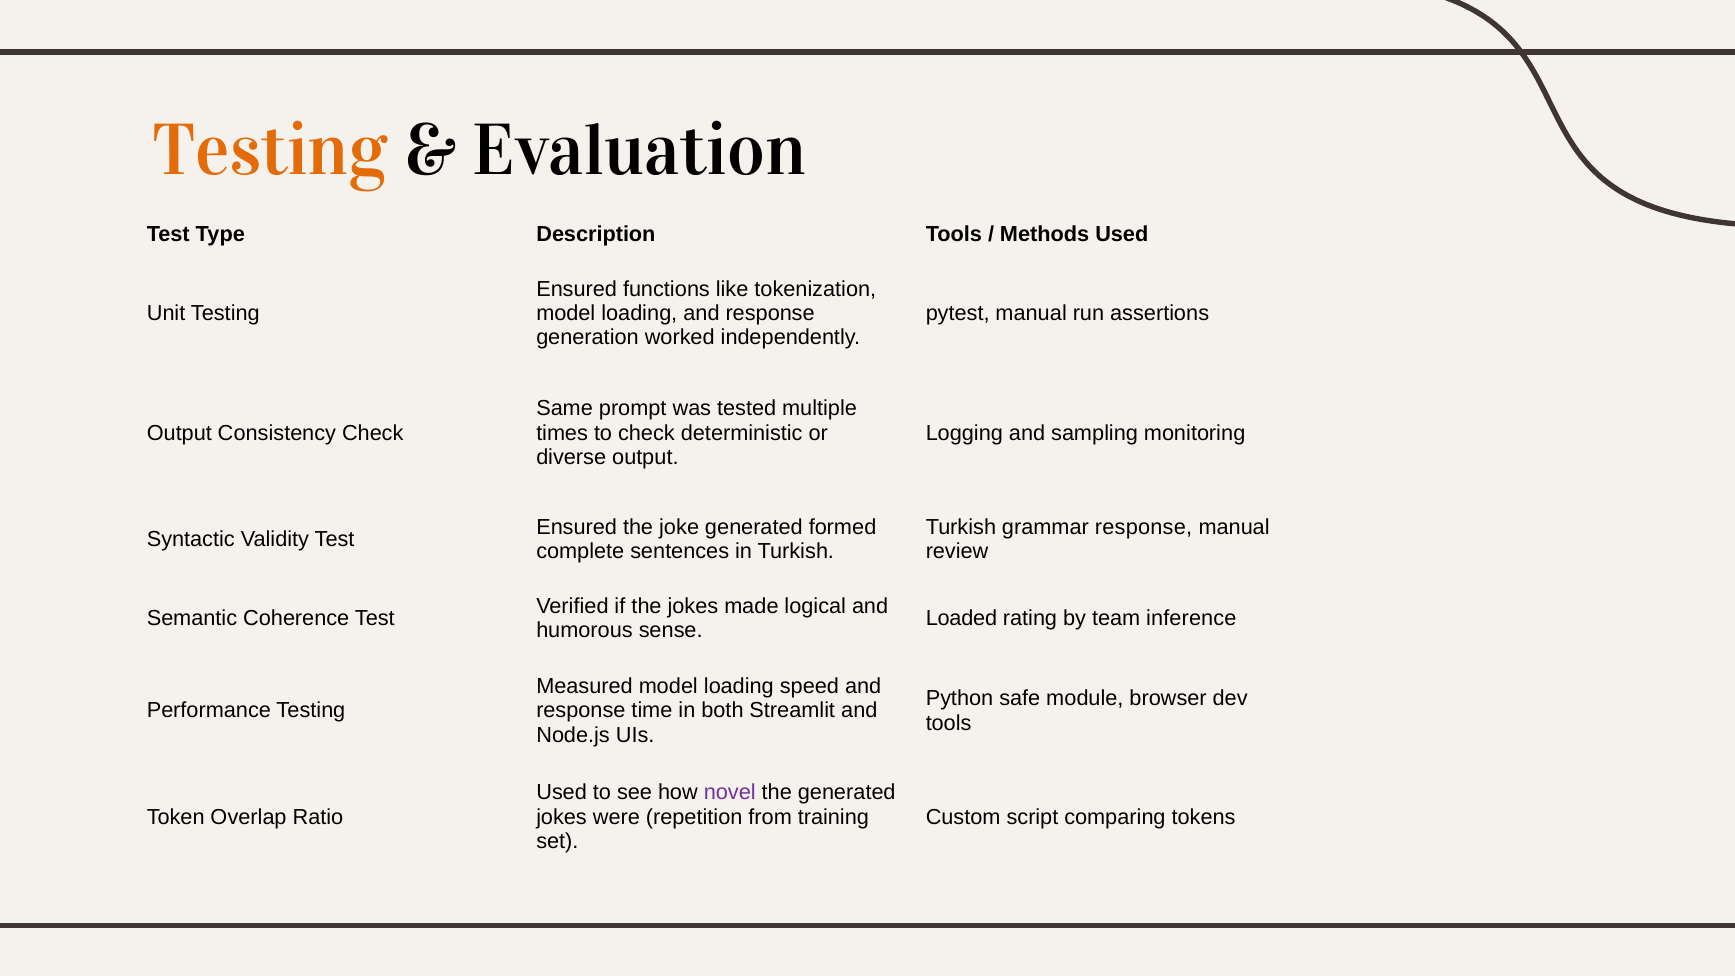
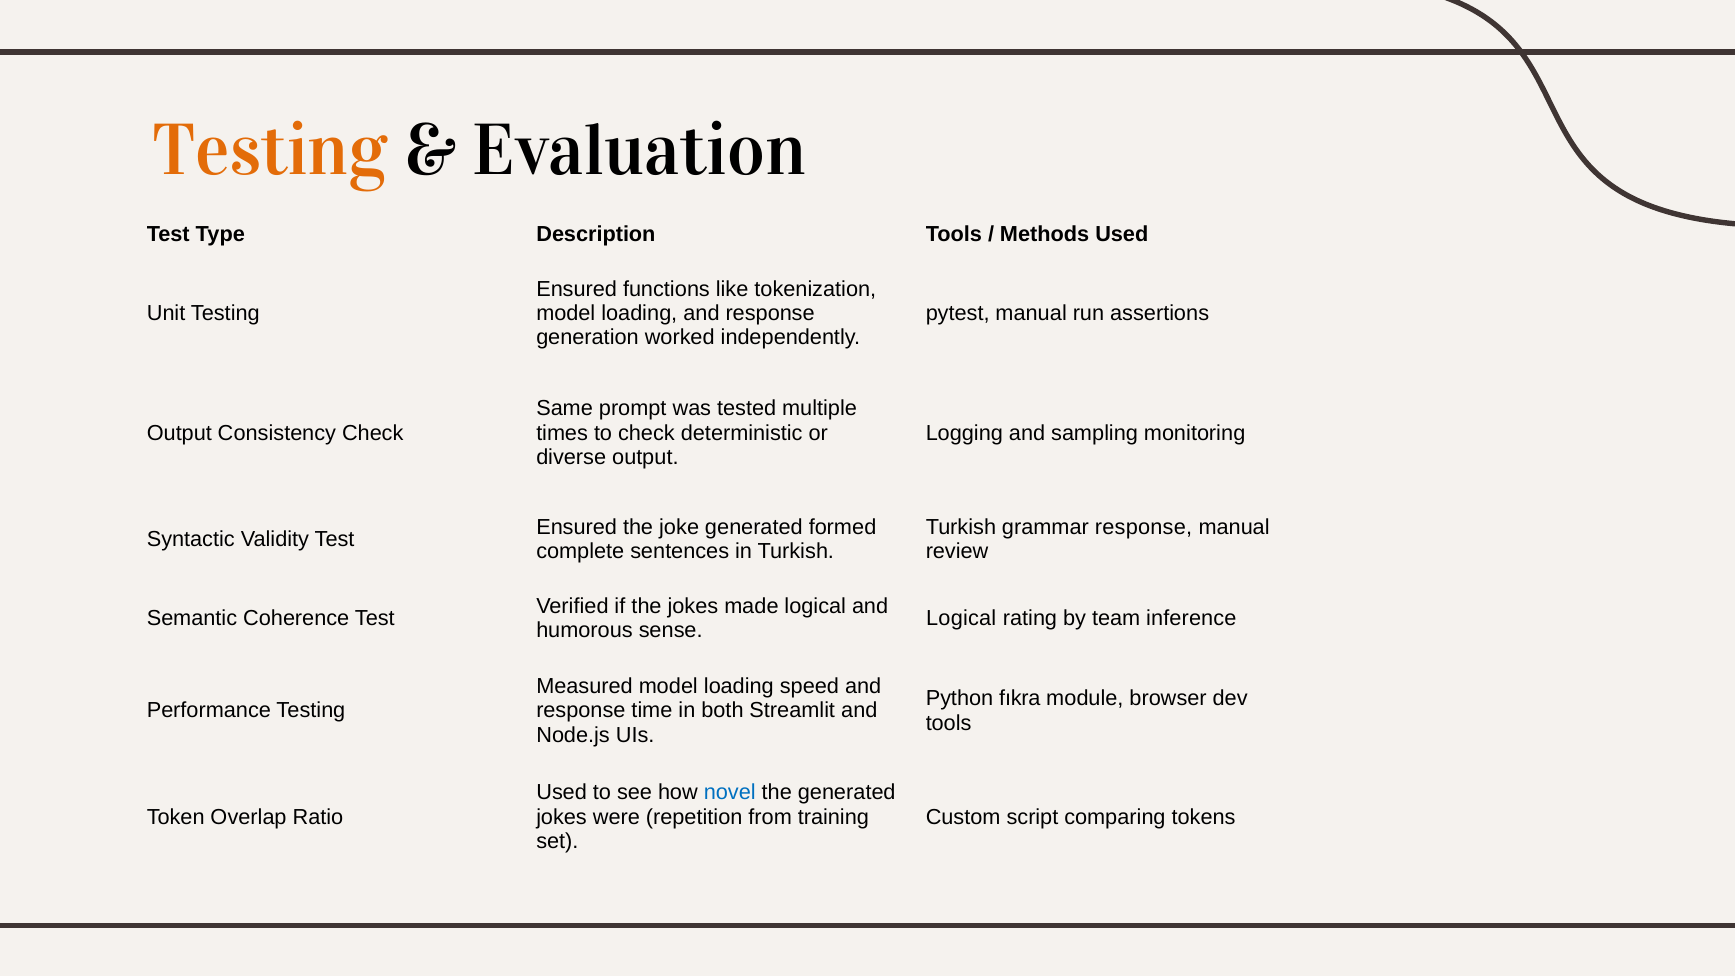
Loaded at (961, 618): Loaded -> Logical
safe: safe -> fıkra
novel colour: purple -> blue
